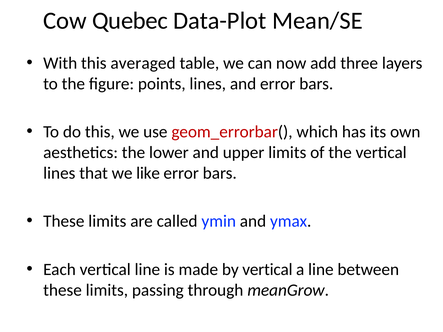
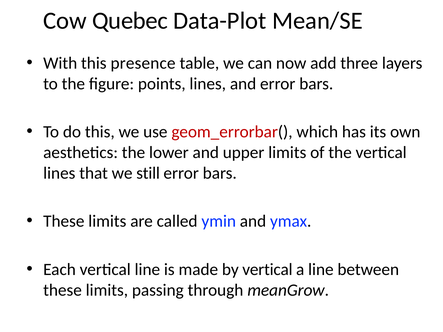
averaged: averaged -> presence
like: like -> still
